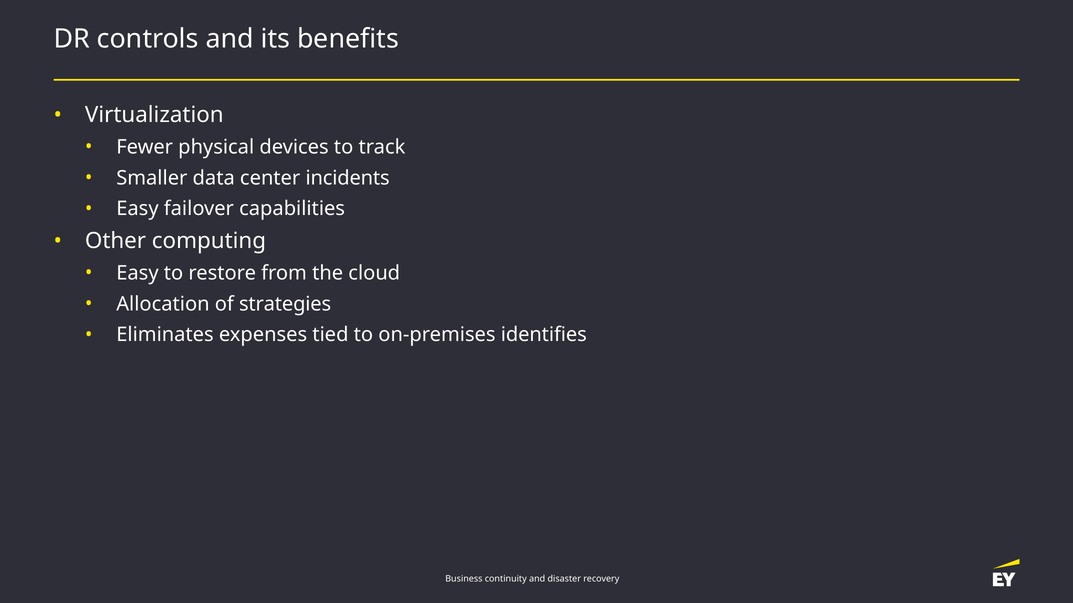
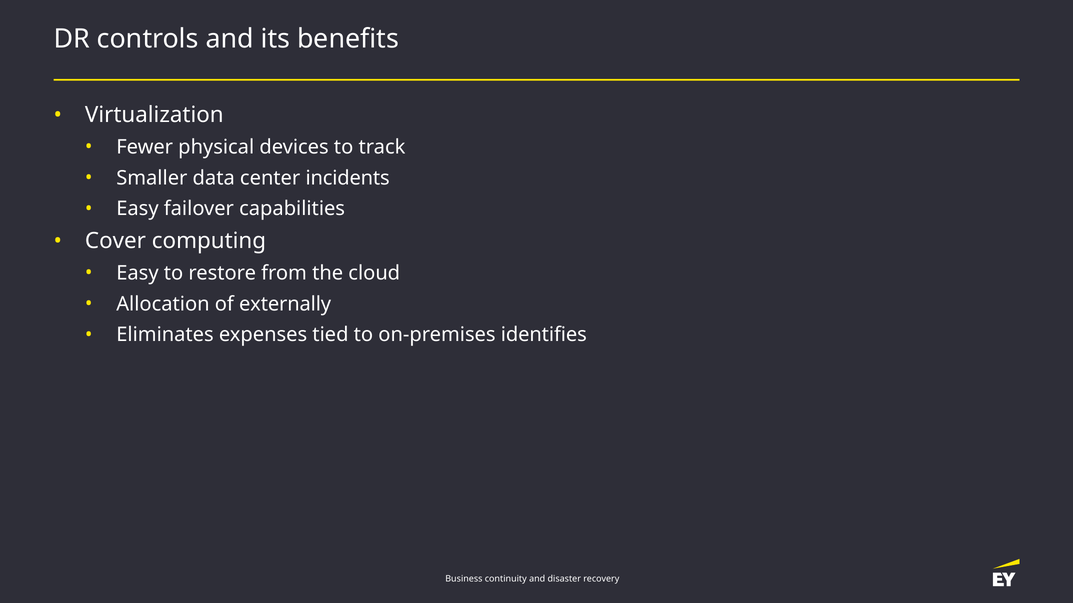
Other: Other -> Cover
strategies: strategies -> externally
